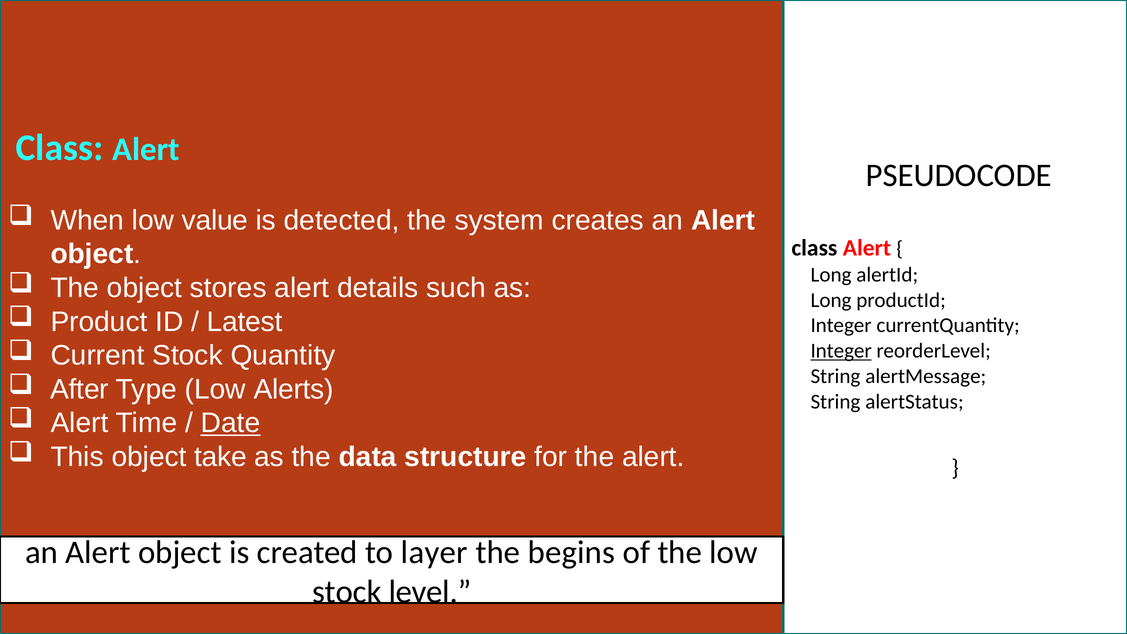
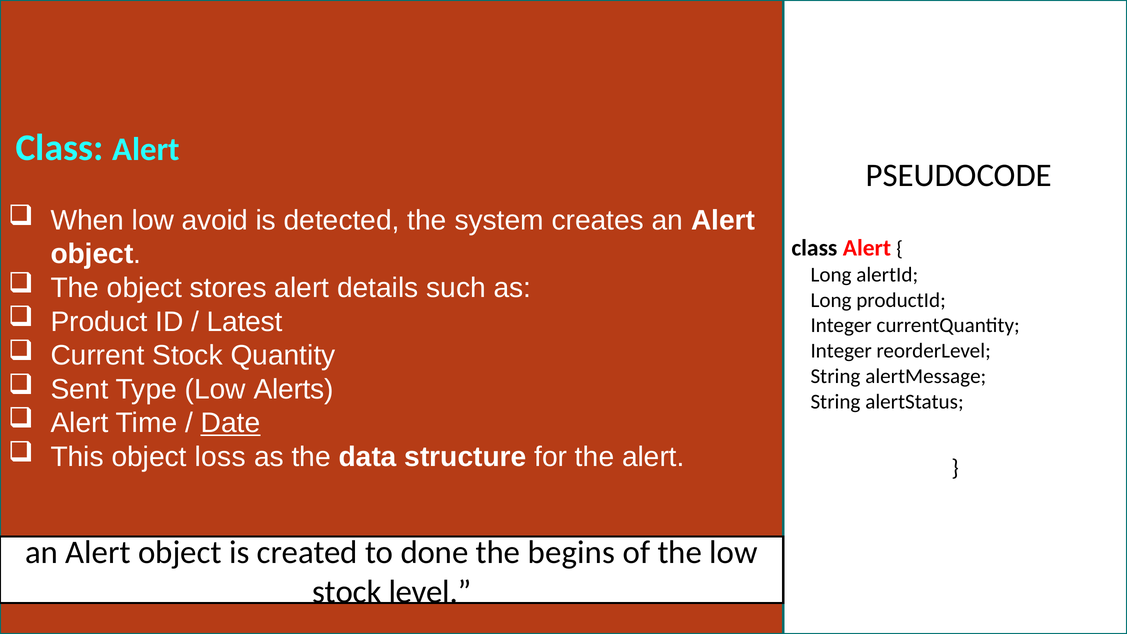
value: value -> avoid
Integer at (841, 351) underline: present -> none
After: After -> Sent
take: take -> loss
layer: layer -> done
